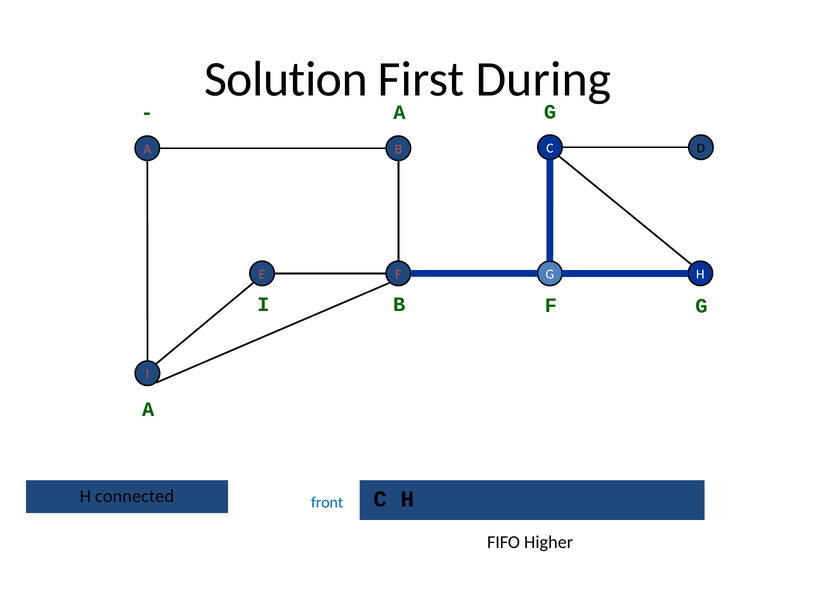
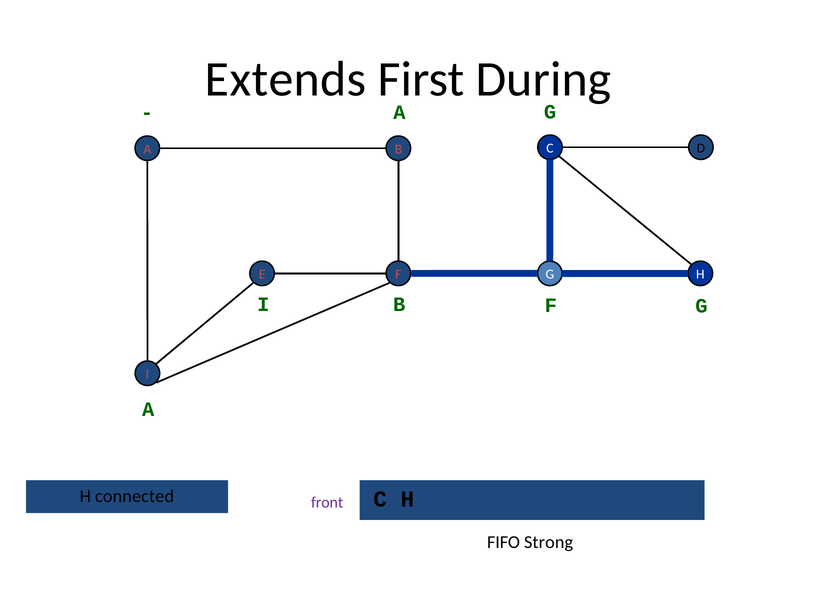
Solution: Solution -> Extends
front colour: blue -> purple
Higher: Higher -> Strong
